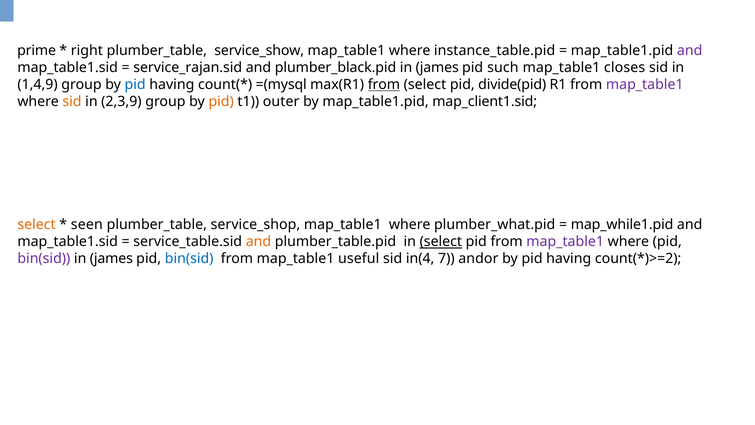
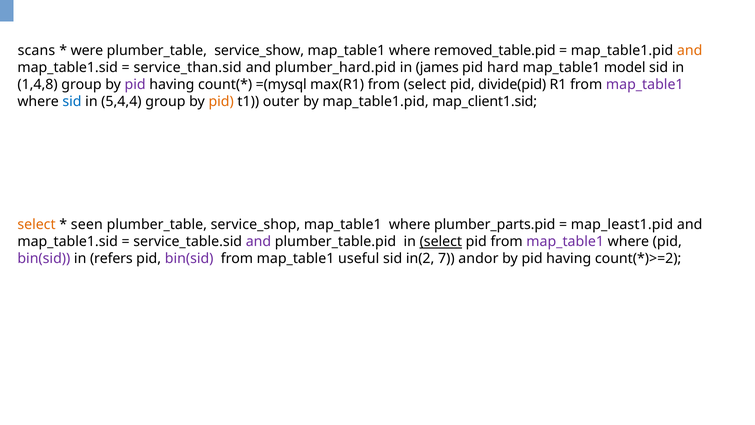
prime: prime -> scans
right: right -> were
instance_table.pid: instance_table.pid -> removed_table.pid
and at (690, 51) colour: purple -> orange
service_rajan.sid: service_rajan.sid -> service_than.sid
plumber_black.pid: plumber_black.pid -> plumber_hard.pid
such: such -> hard
closes: closes -> model
1,4,9: 1,4,9 -> 1,4,8
pid at (135, 85) colour: blue -> purple
from at (384, 85) underline: present -> none
sid at (72, 102) colour: orange -> blue
2,3,9: 2,3,9 -> 5,4,4
plumber_what.pid: plumber_what.pid -> plumber_parts.pid
map_while1.pid: map_while1.pid -> map_least1.pid
and at (258, 242) colour: orange -> purple
james at (111, 259): james -> refers
bin(sid at (189, 259) colour: blue -> purple
in(4: in(4 -> in(2
